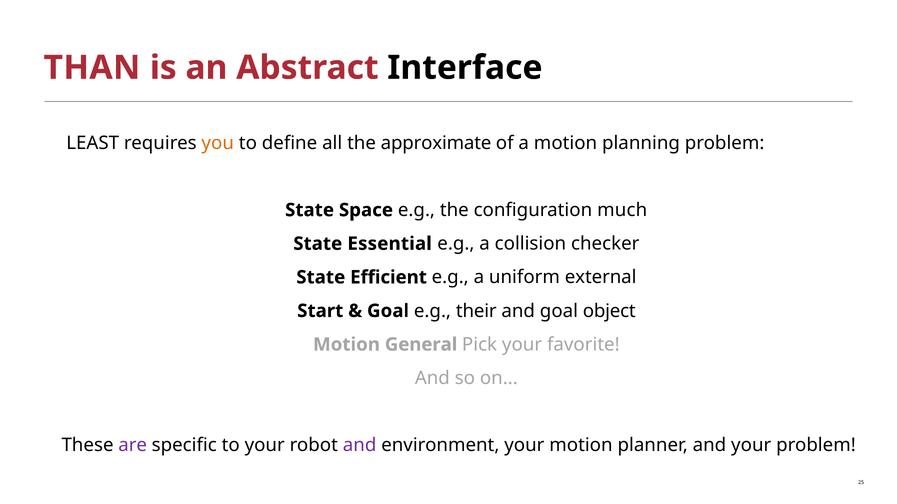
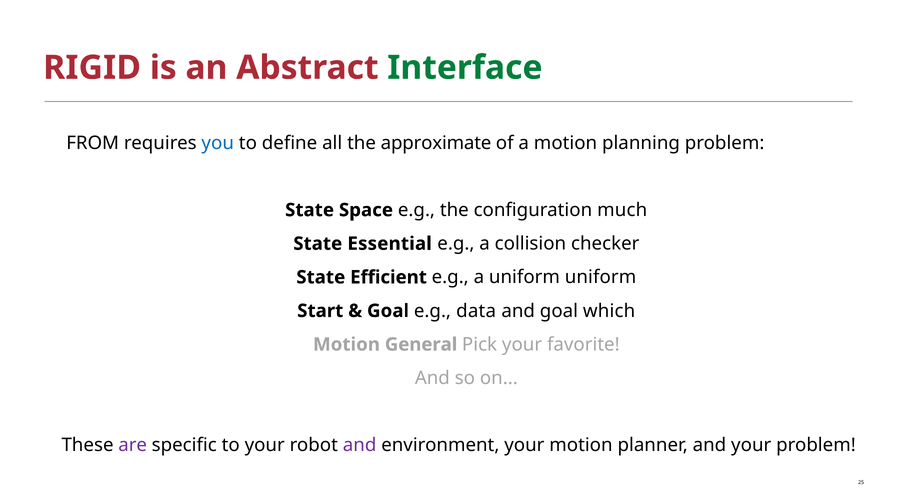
THAN: THAN -> RIGID
Interface colour: black -> green
LEAST: LEAST -> FROM
you colour: orange -> blue
uniform external: external -> uniform
their: their -> data
object: object -> which
